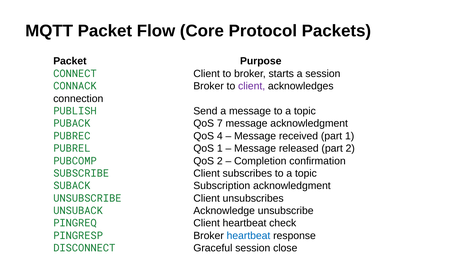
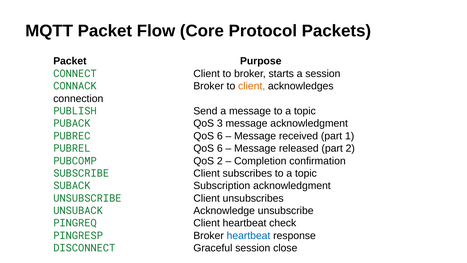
client at (252, 86) colour: purple -> orange
7: 7 -> 3
PUBREC QoS 4: 4 -> 6
PUBREL QoS 1: 1 -> 6
